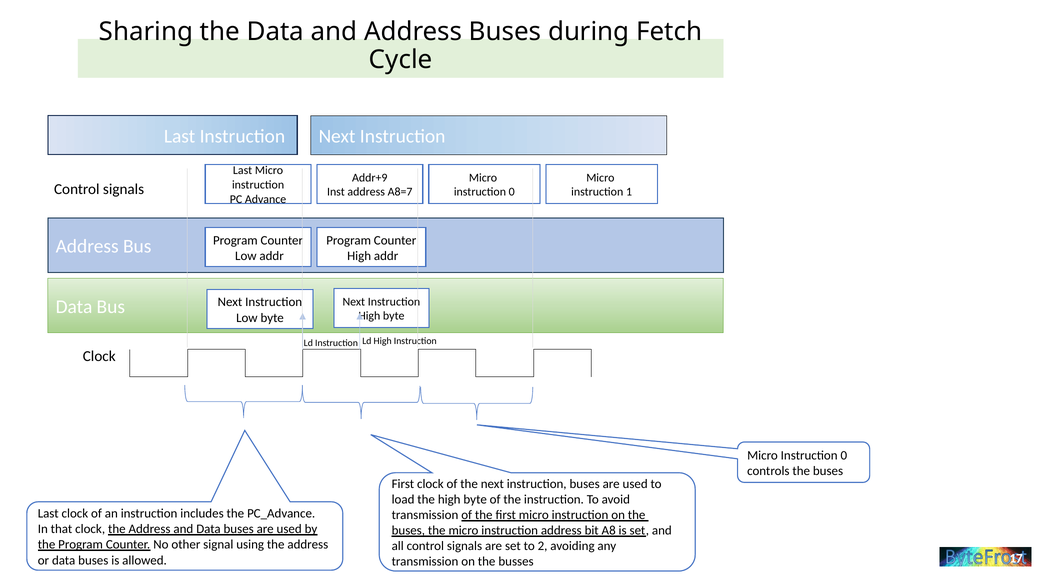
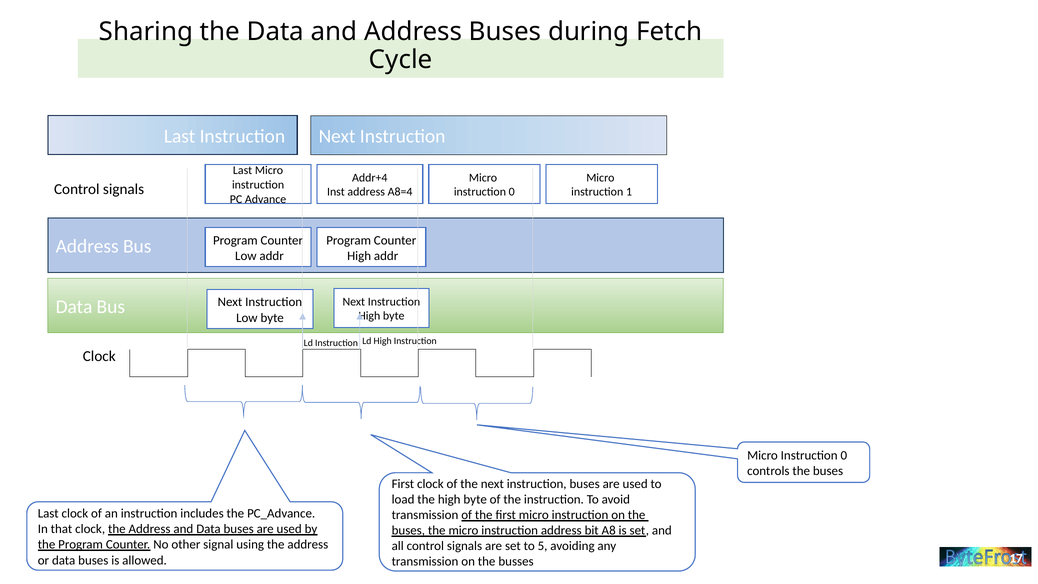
Addr+9: Addr+9 -> Addr+4
A8=7: A8=7 -> A8=4
2: 2 -> 5
